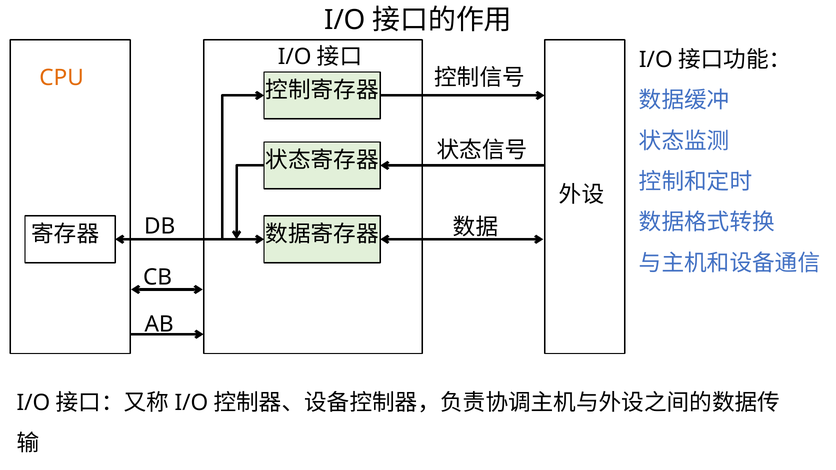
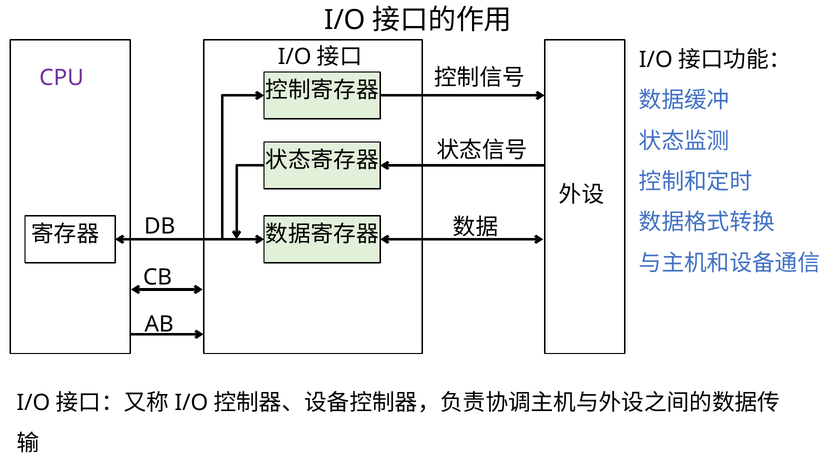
CPU colour: orange -> purple
